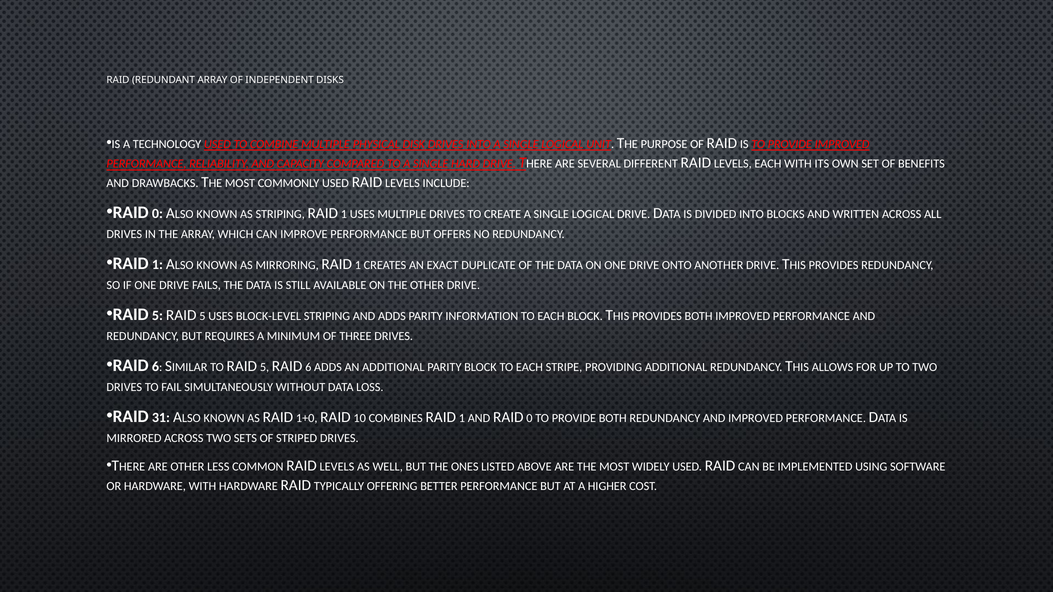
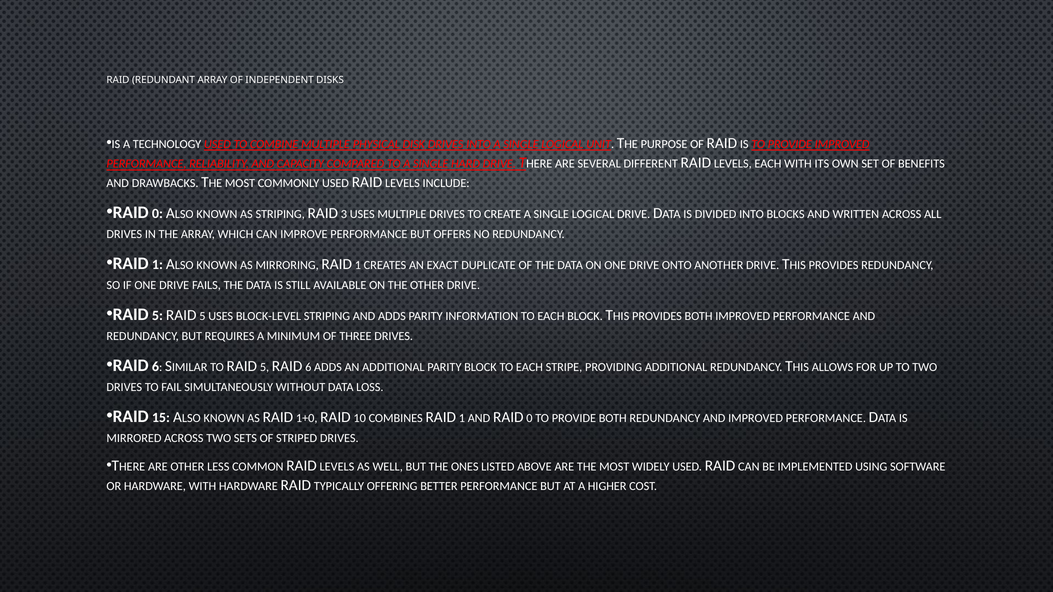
STRIPING RAID 1: 1 -> 3
31: 31 -> 15
